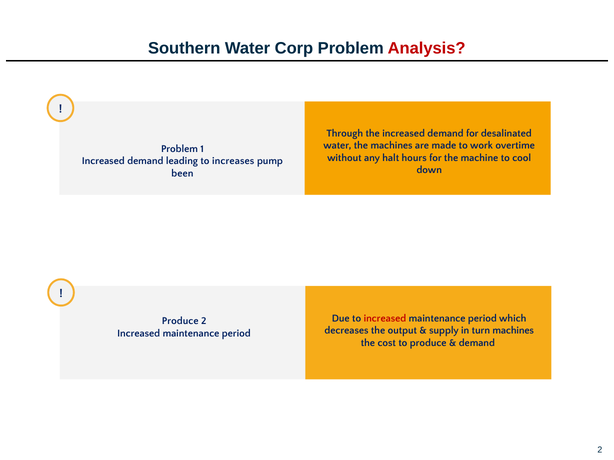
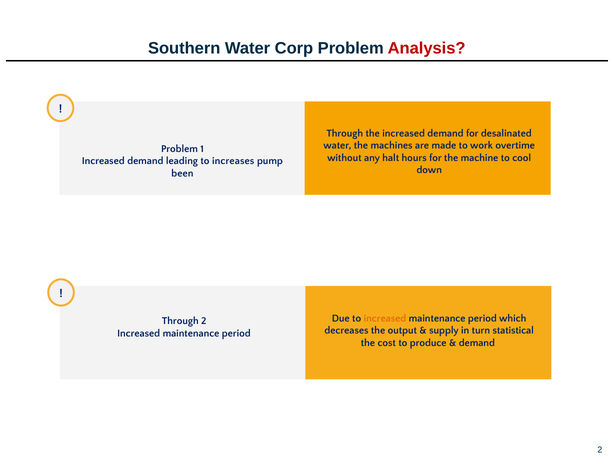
increased at (385, 319) colour: red -> orange
Produce at (180, 321): Produce -> Through
turn machines: machines -> statistical
